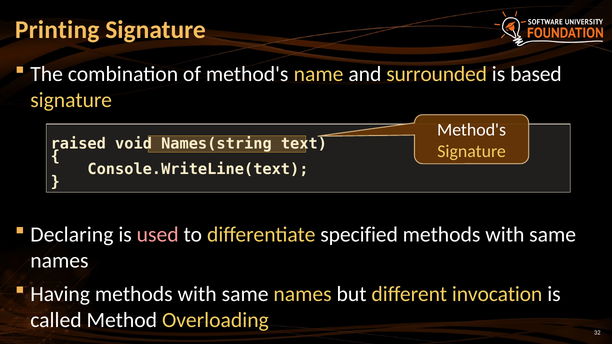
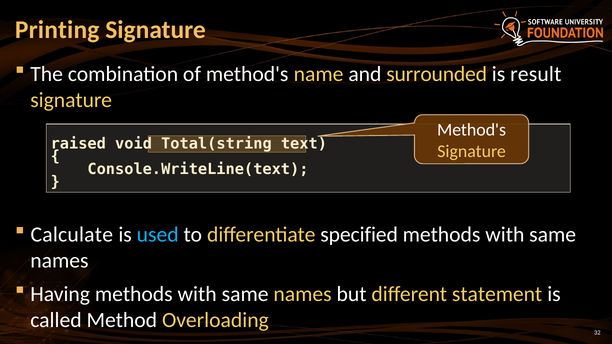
based: based -> result
Names(string: Names(string -> Total(string
Declaring: Declaring -> Calculate
used colour: pink -> light blue
invocation: invocation -> statement
